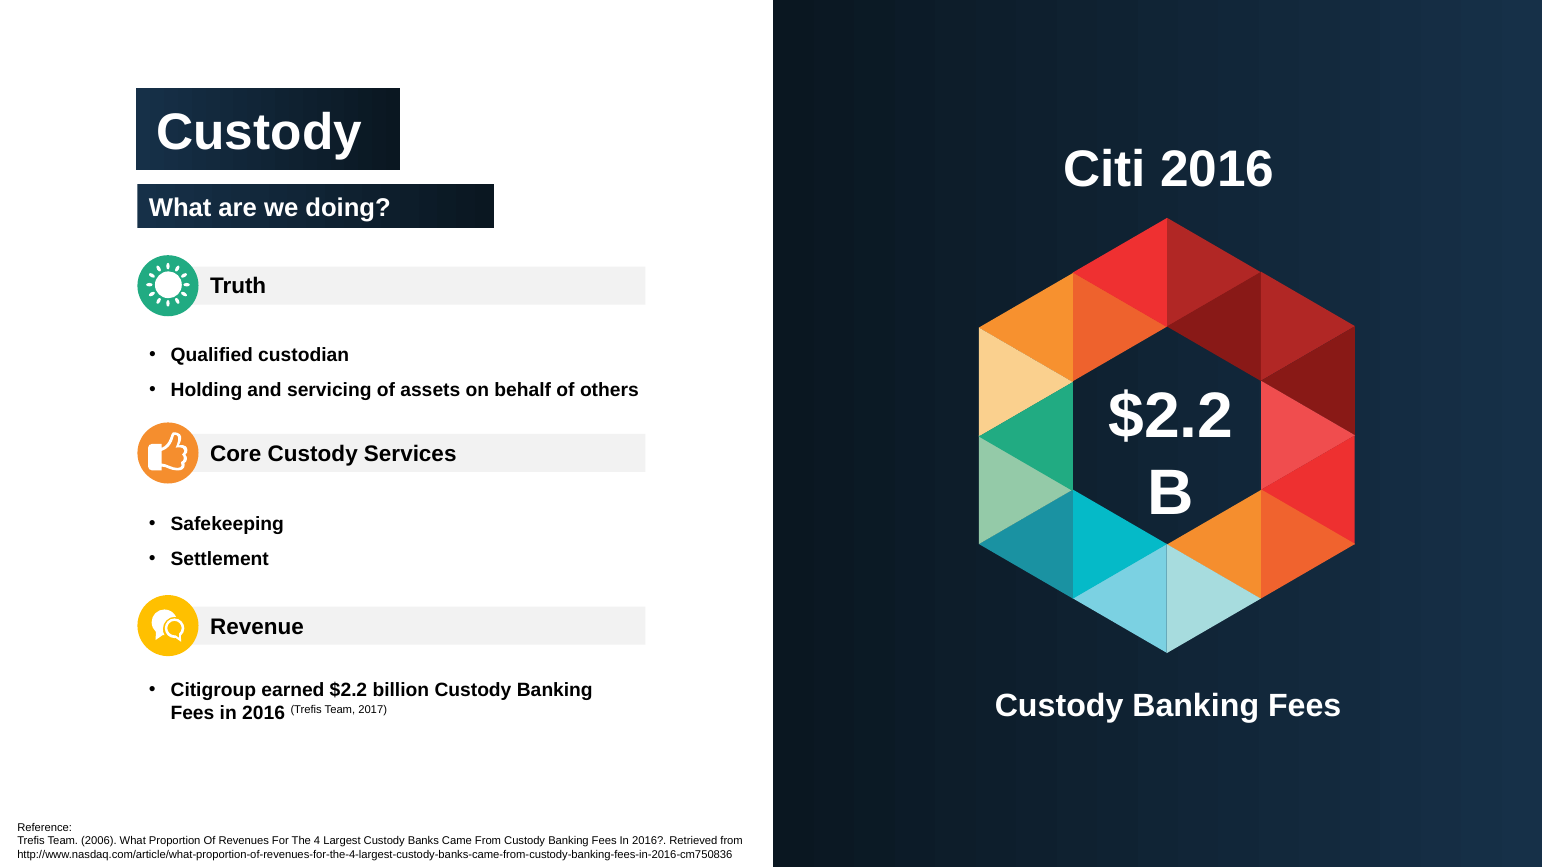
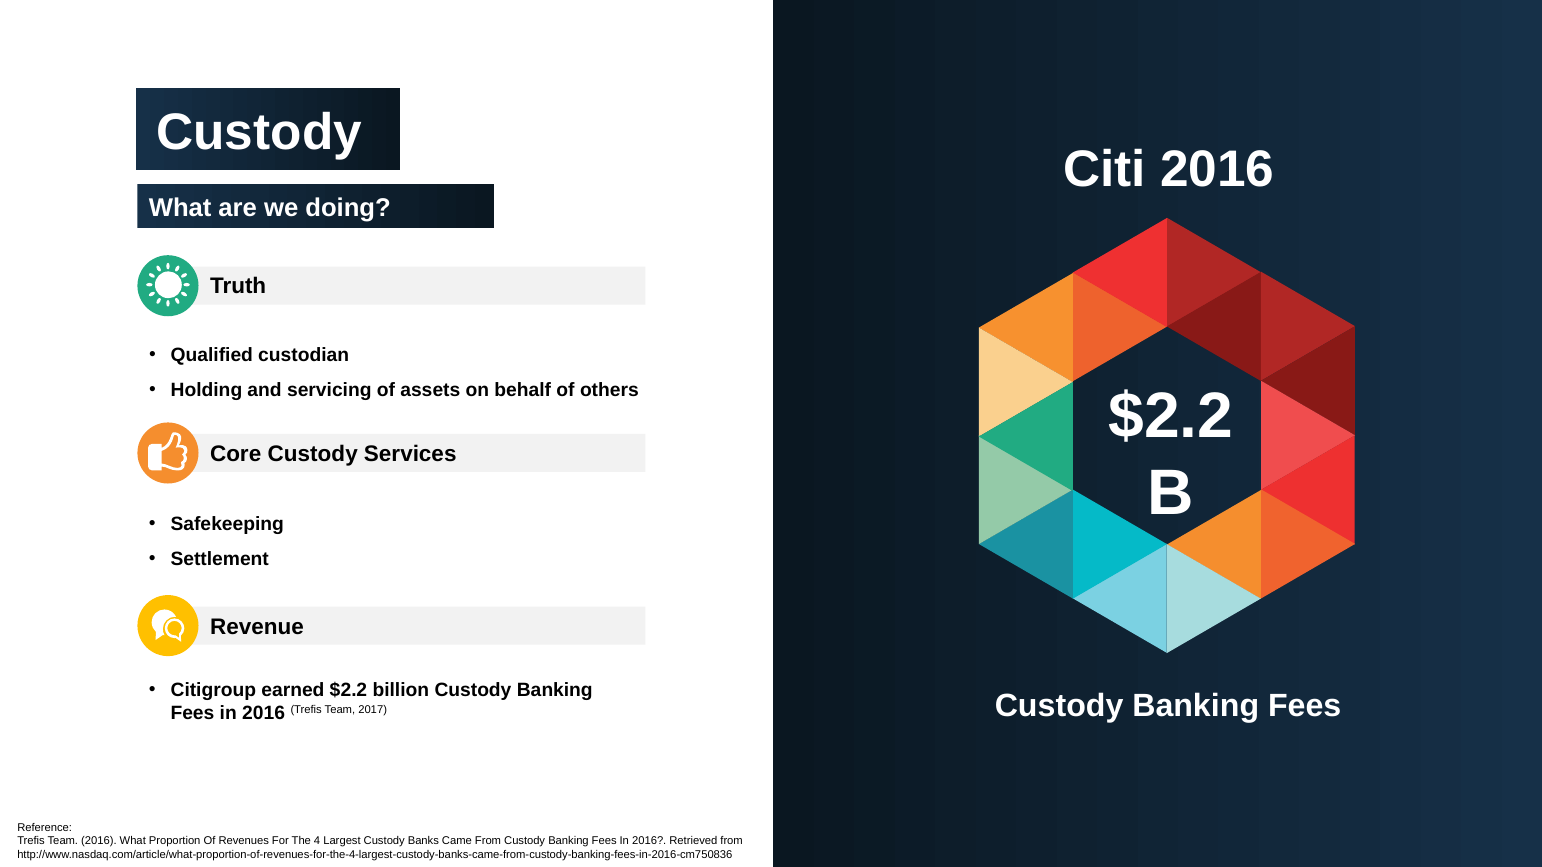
Team 2006: 2006 -> 2016
